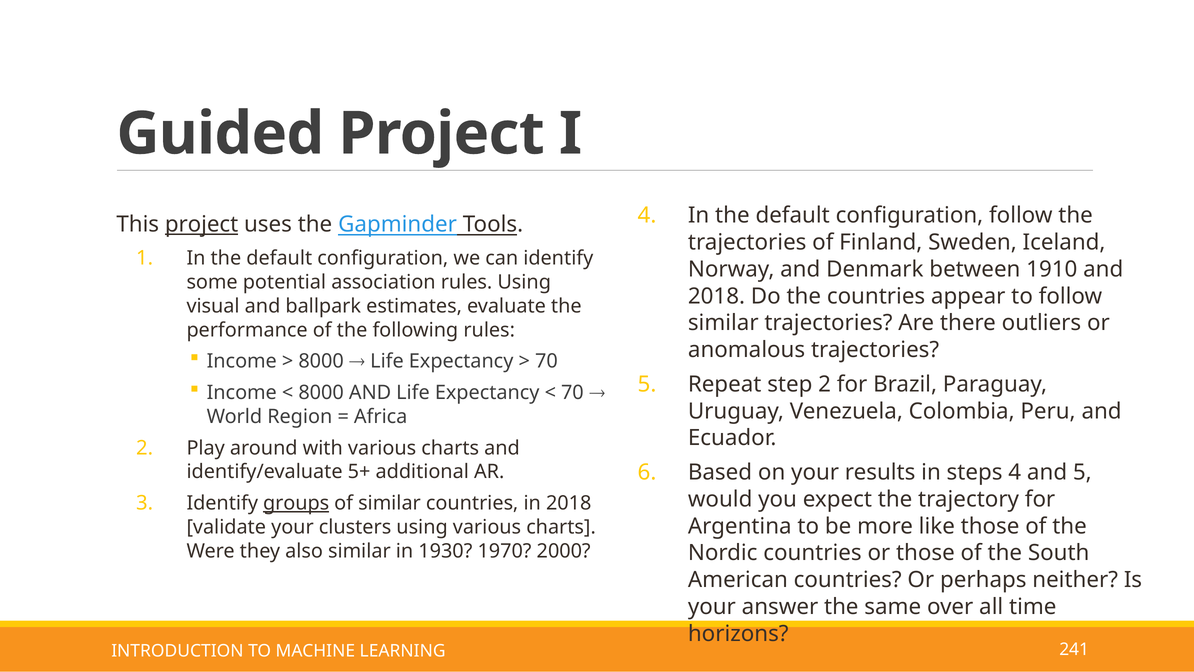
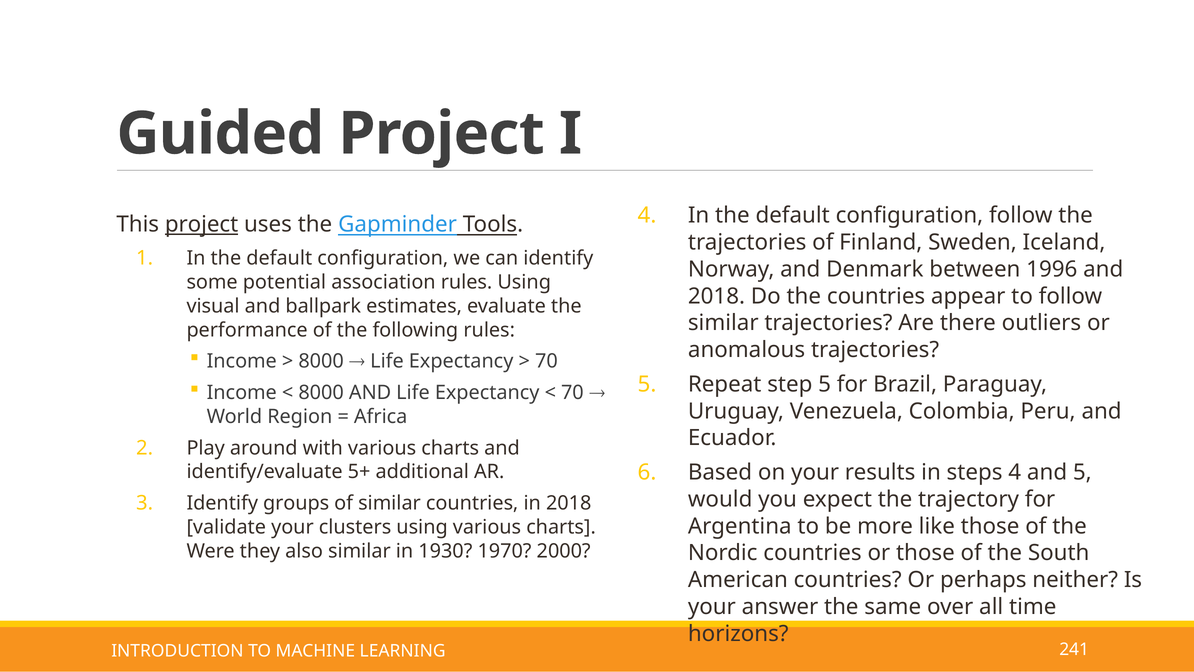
1910: 1910 -> 1996
step 2: 2 -> 5
groups underline: present -> none
